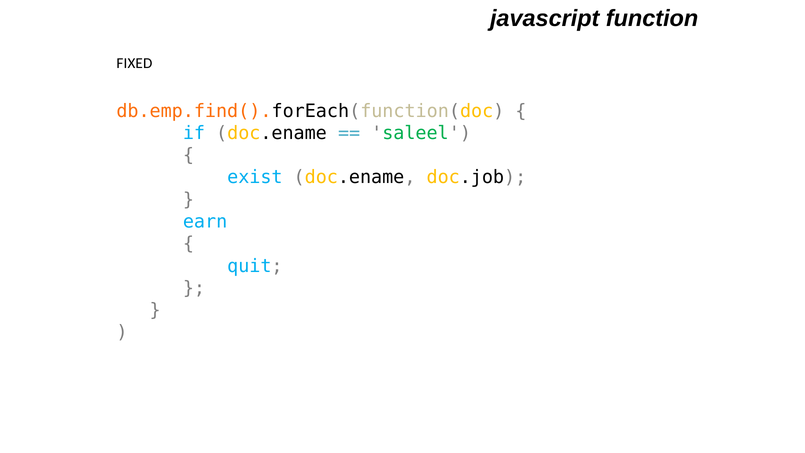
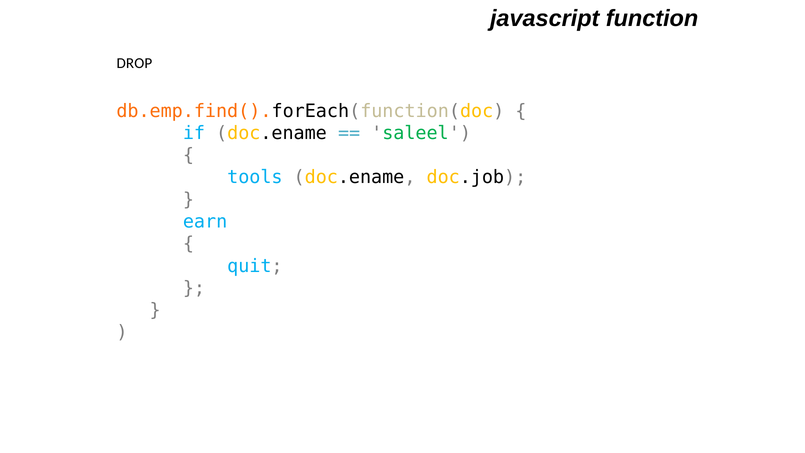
FIXED: FIXED -> DROP
exist: exist -> tools
